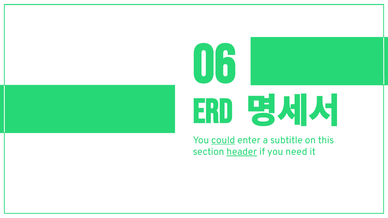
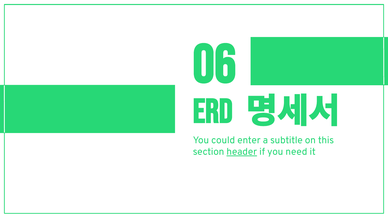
could underline: present -> none
